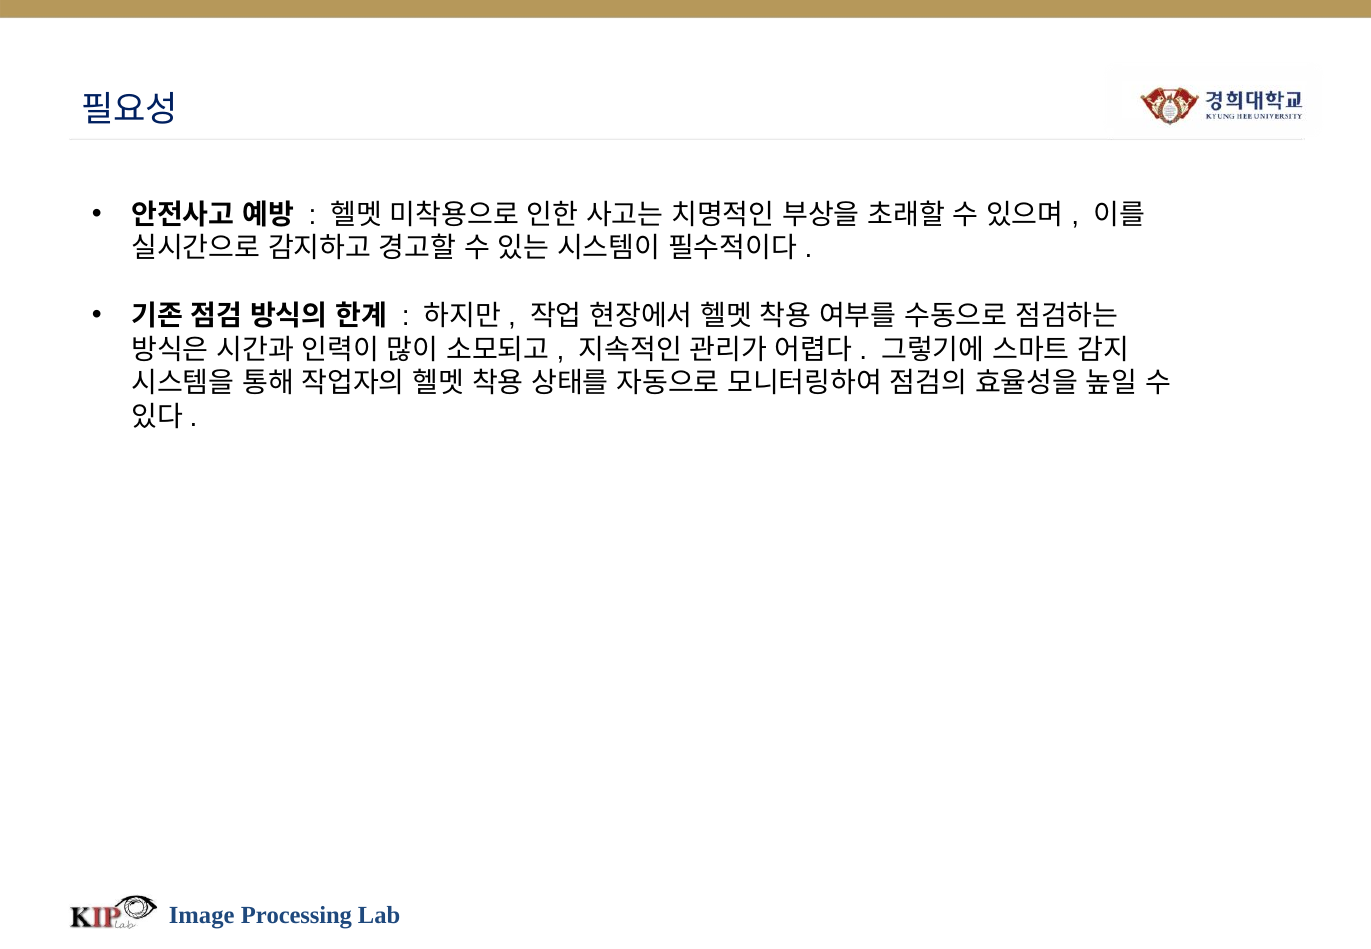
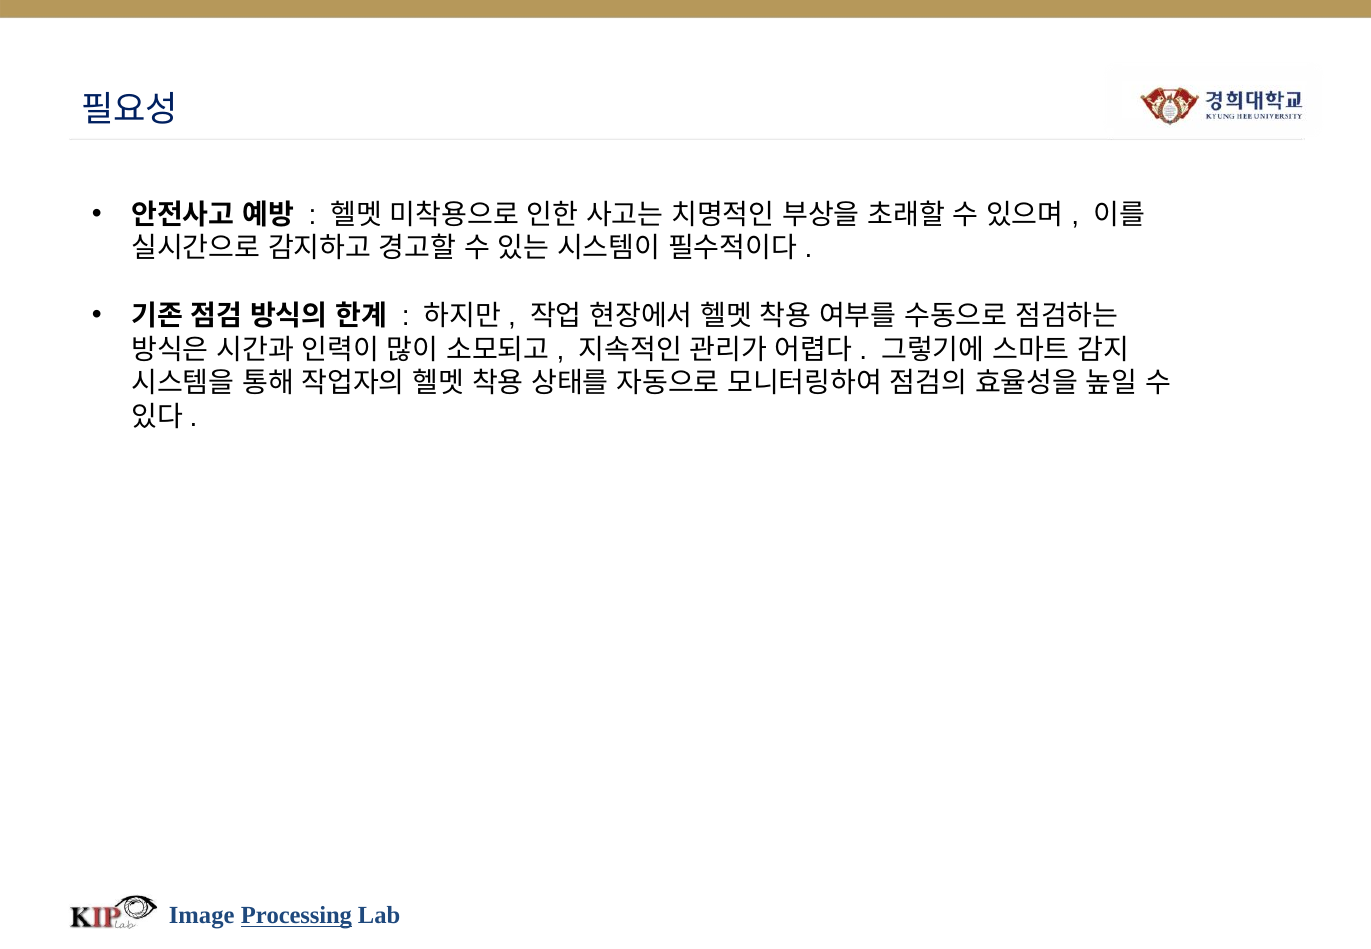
Processing underline: none -> present
